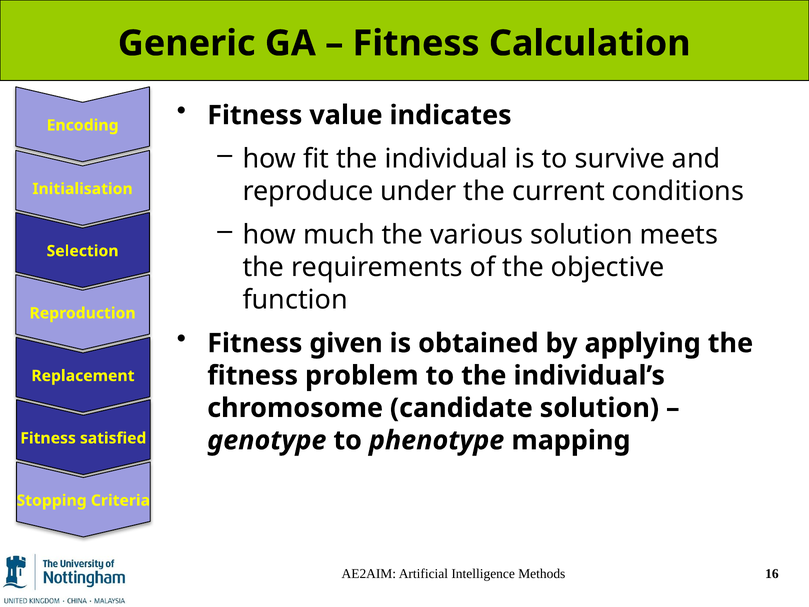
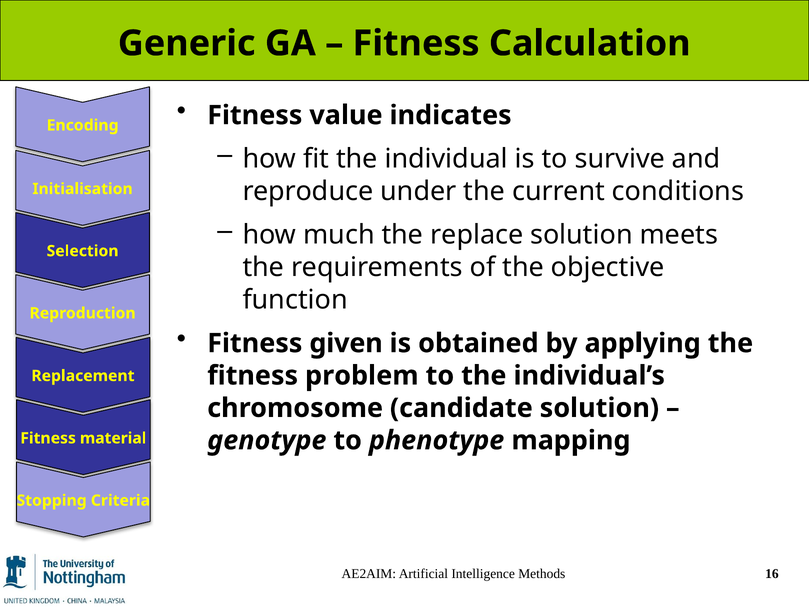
various: various -> replace
satisfied: satisfied -> material
